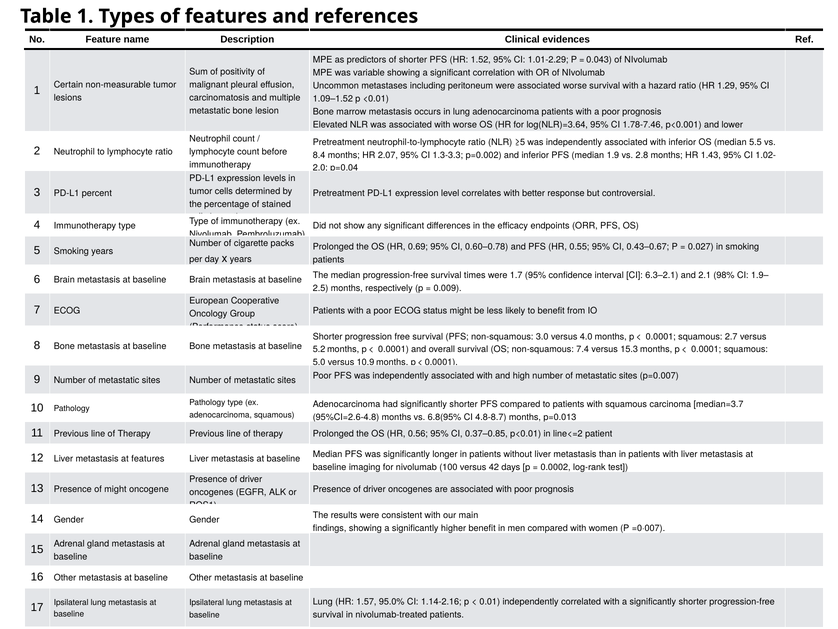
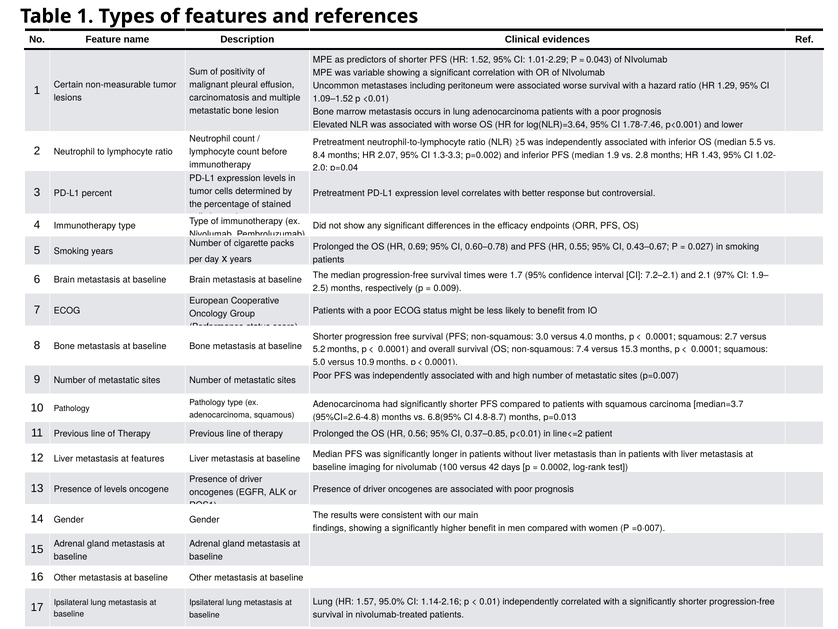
6.3–2.1: 6.3–2.1 -> 7.2–2.1
98%: 98% -> 97%
of might: might -> levels
